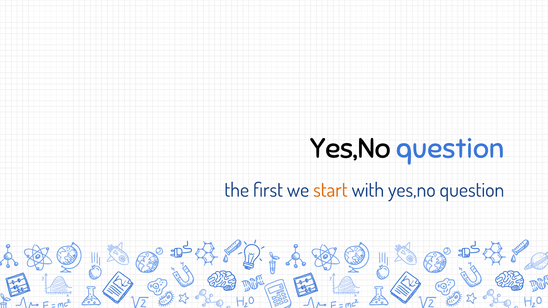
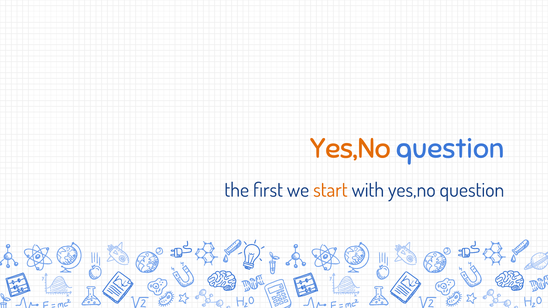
Yes,No at (350, 149) colour: black -> orange
